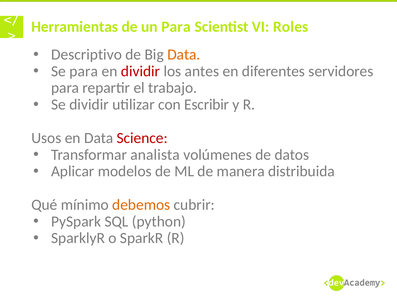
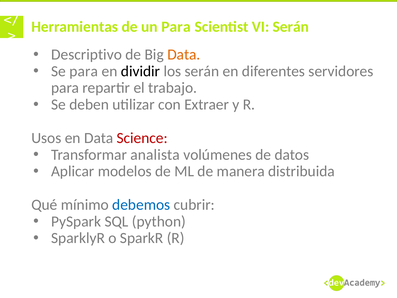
VI Roles: Roles -> Serán
dividir at (140, 71) colour: red -> black
los antes: antes -> serán
Se dividir: dividir -> deben
Escribir: Escribir -> Extraer
debemos colour: orange -> blue
